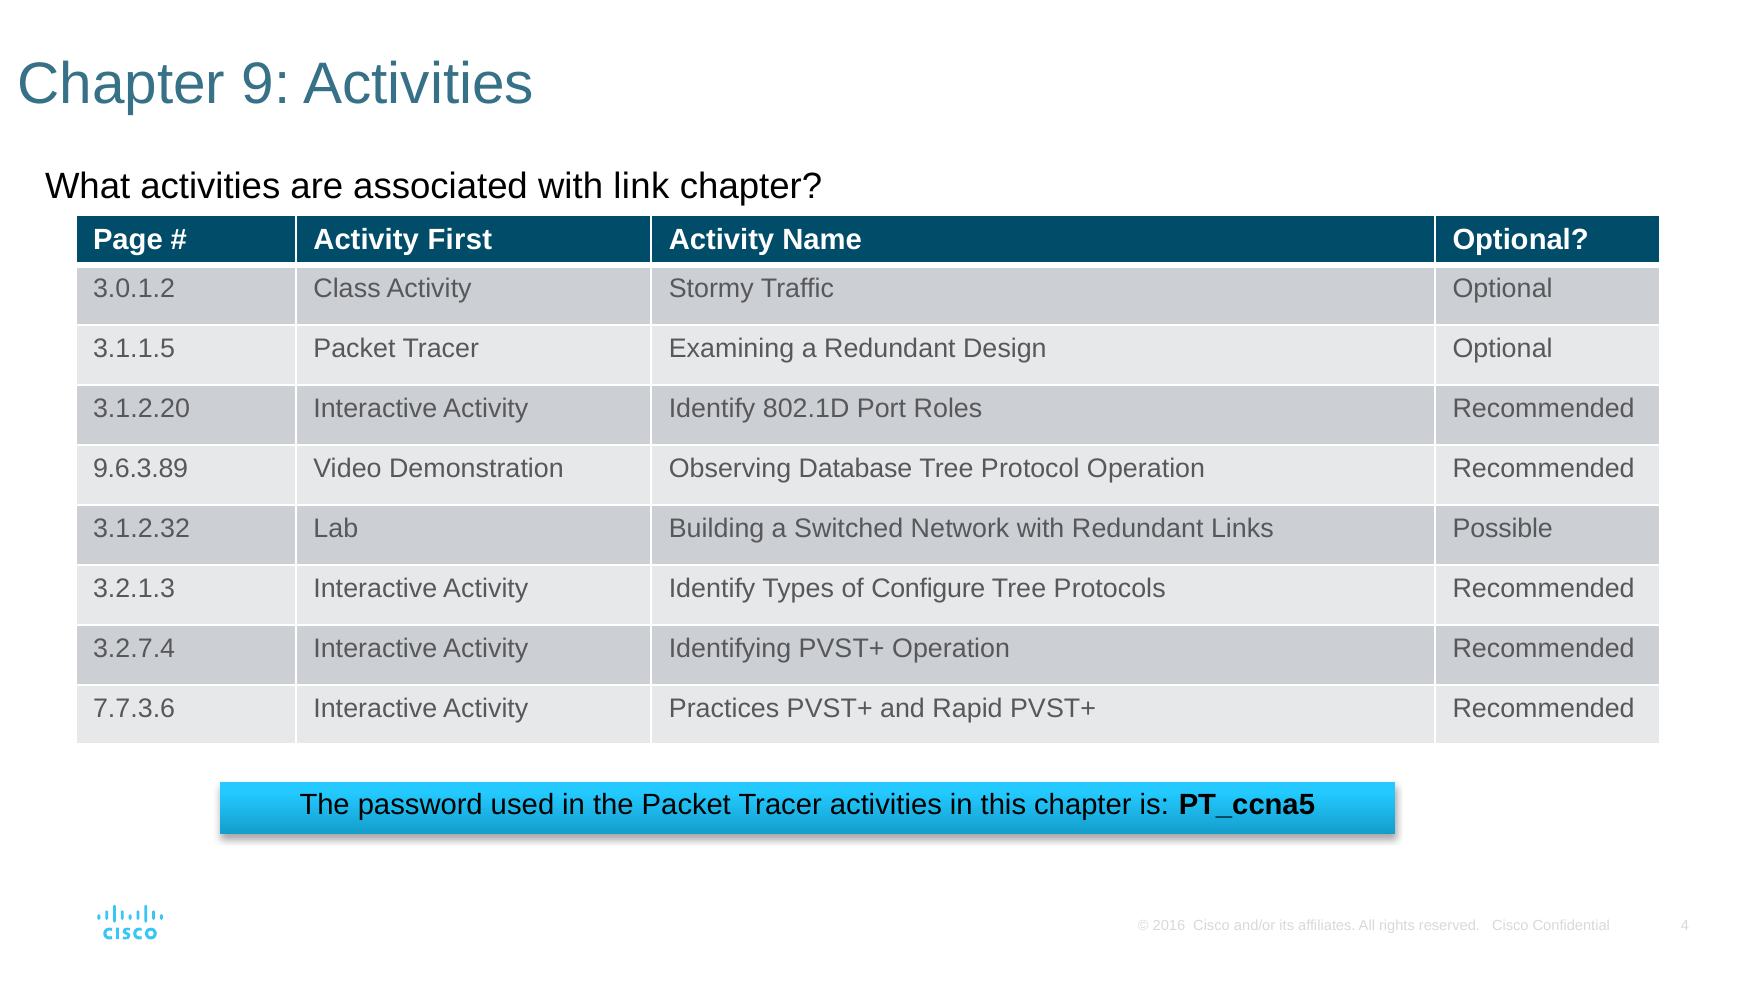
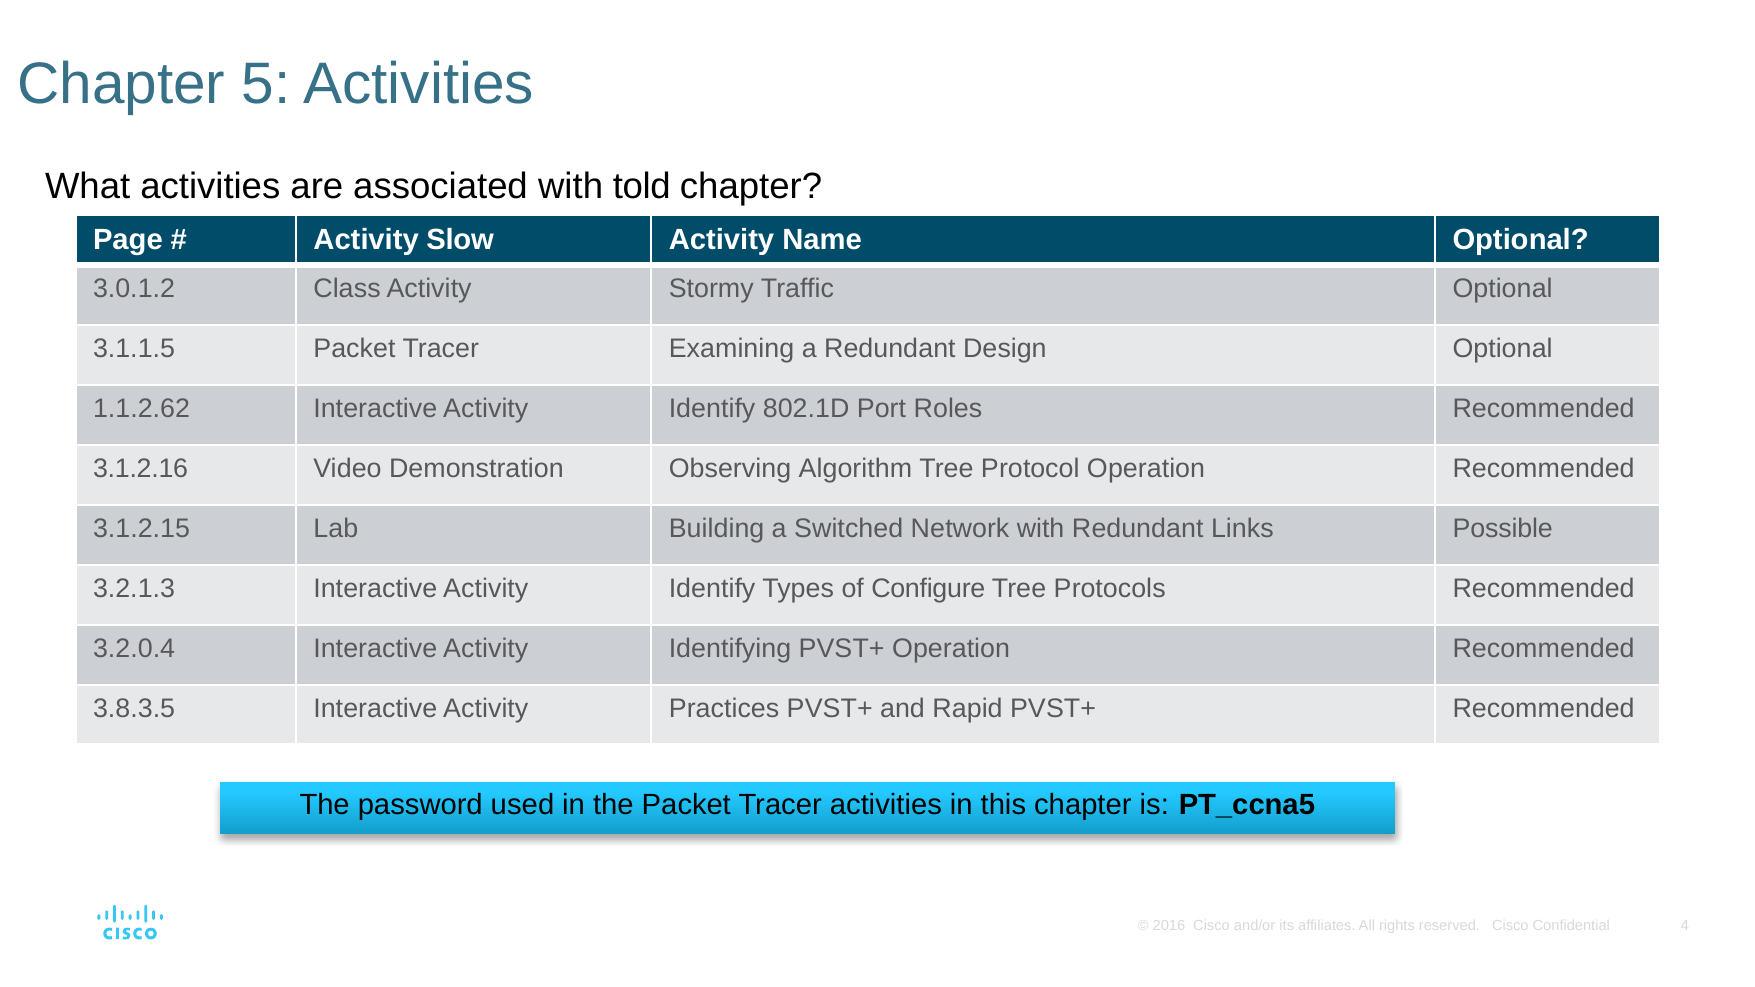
9: 9 -> 5
link: link -> told
First: First -> Slow
3.1.2.20: 3.1.2.20 -> 1.1.2.62
9.6.3.89: 9.6.3.89 -> 3.1.2.16
Database: Database -> Algorithm
3.1.2.32: 3.1.2.32 -> 3.1.2.15
3.2.7.4: 3.2.7.4 -> 3.2.0.4
7.7.3.6: 7.7.3.6 -> 3.8.3.5
